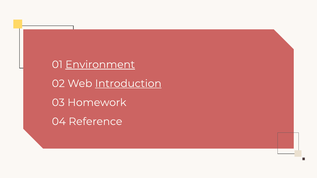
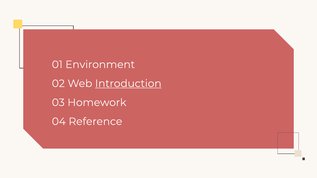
Environment underline: present -> none
